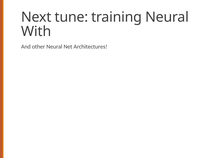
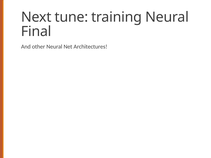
With: With -> Final
